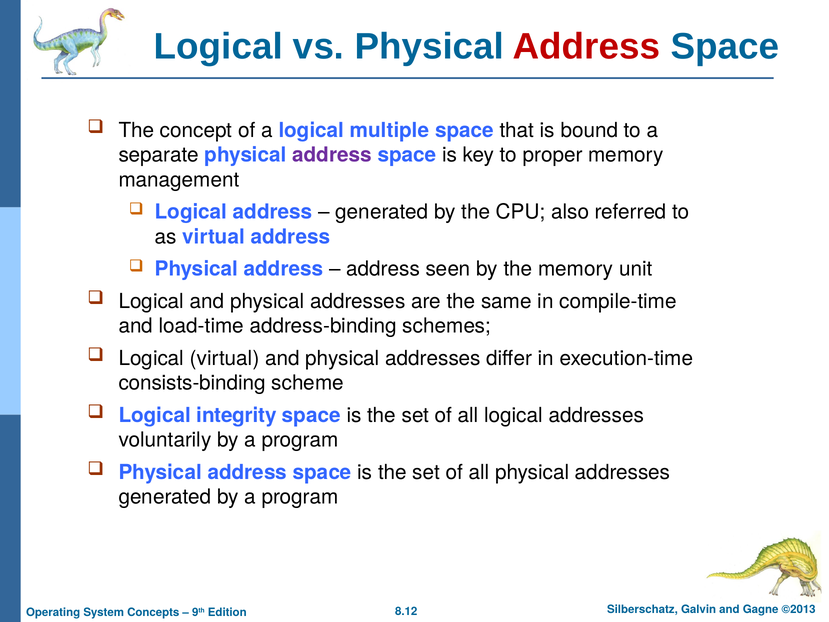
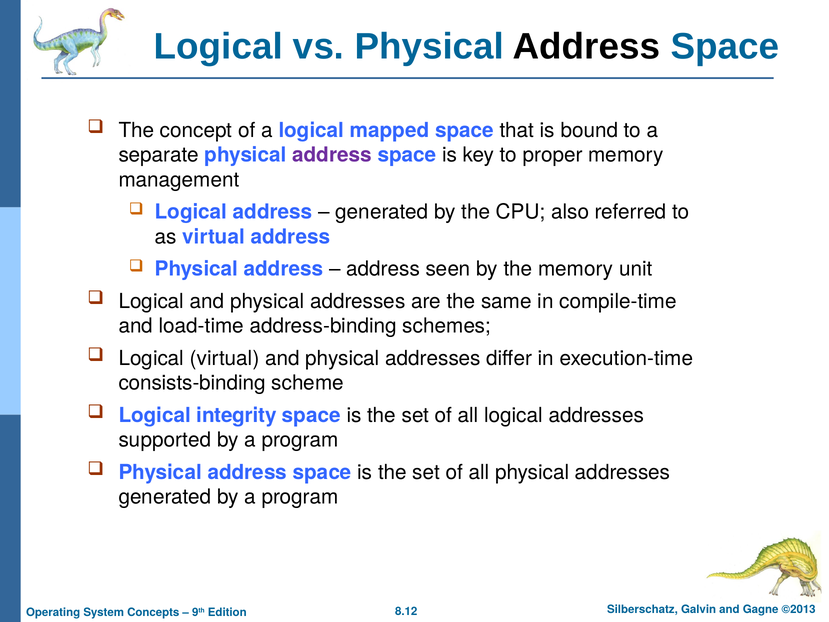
Address at (587, 47) colour: red -> black
multiple: multiple -> mapped
voluntarily: voluntarily -> supported
